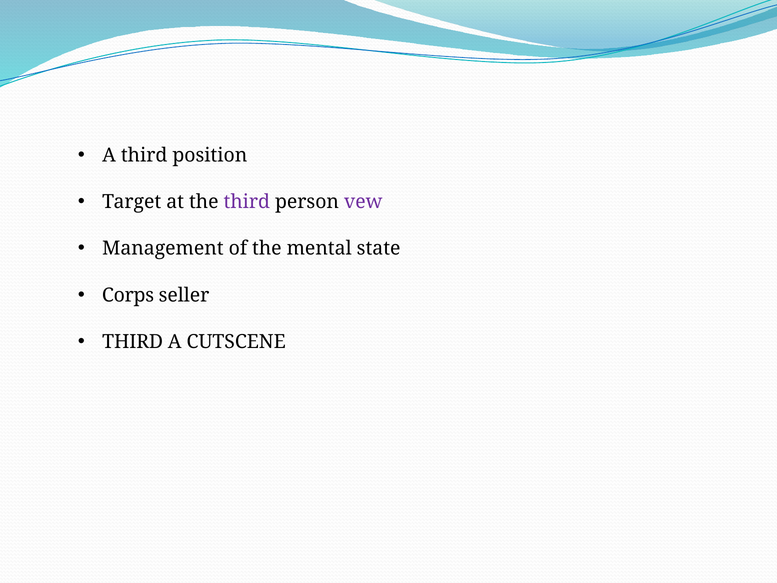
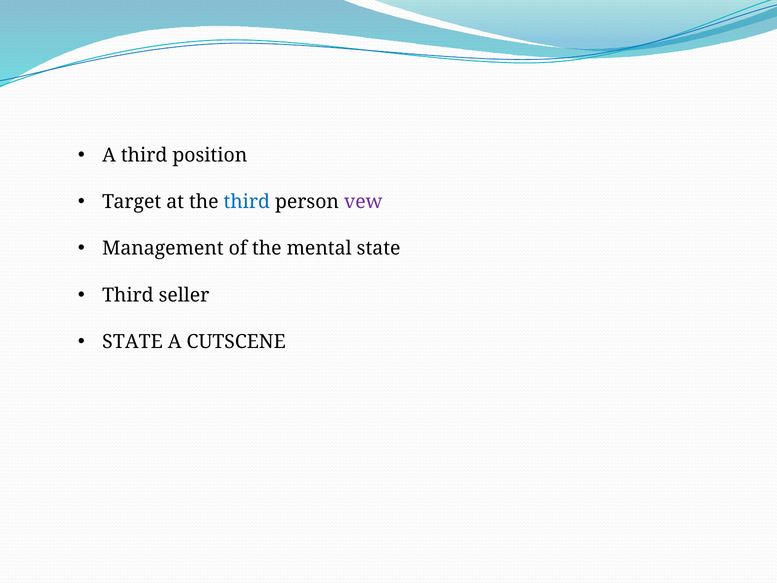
third at (247, 202) colour: purple -> blue
Corps at (128, 295): Corps -> Third
THIRD at (133, 342): THIRD -> STATE
